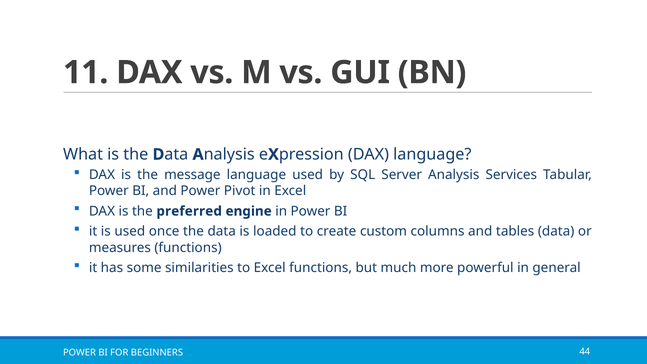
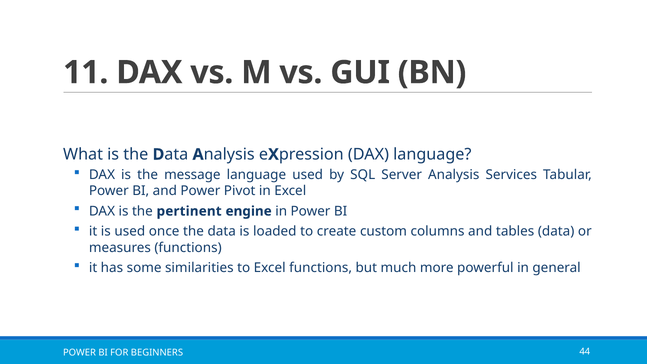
preferred: preferred -> pertinent
